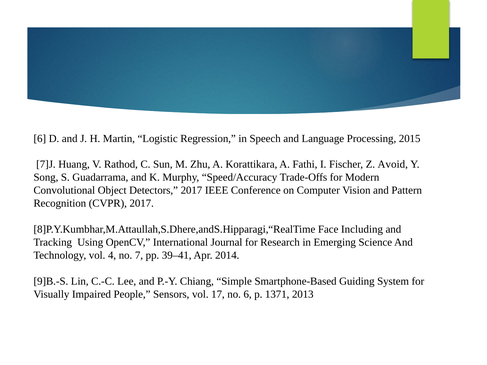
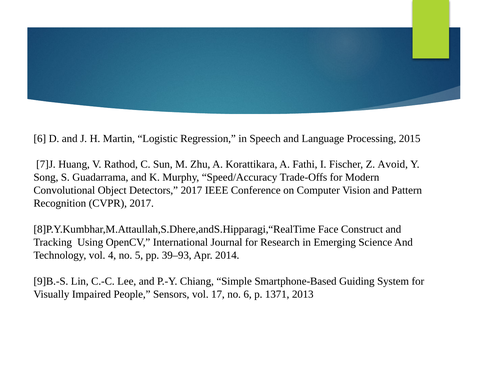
Including: Including -> Construct
7: 7 -> 5
39–41: 39–41 -> 39–93
